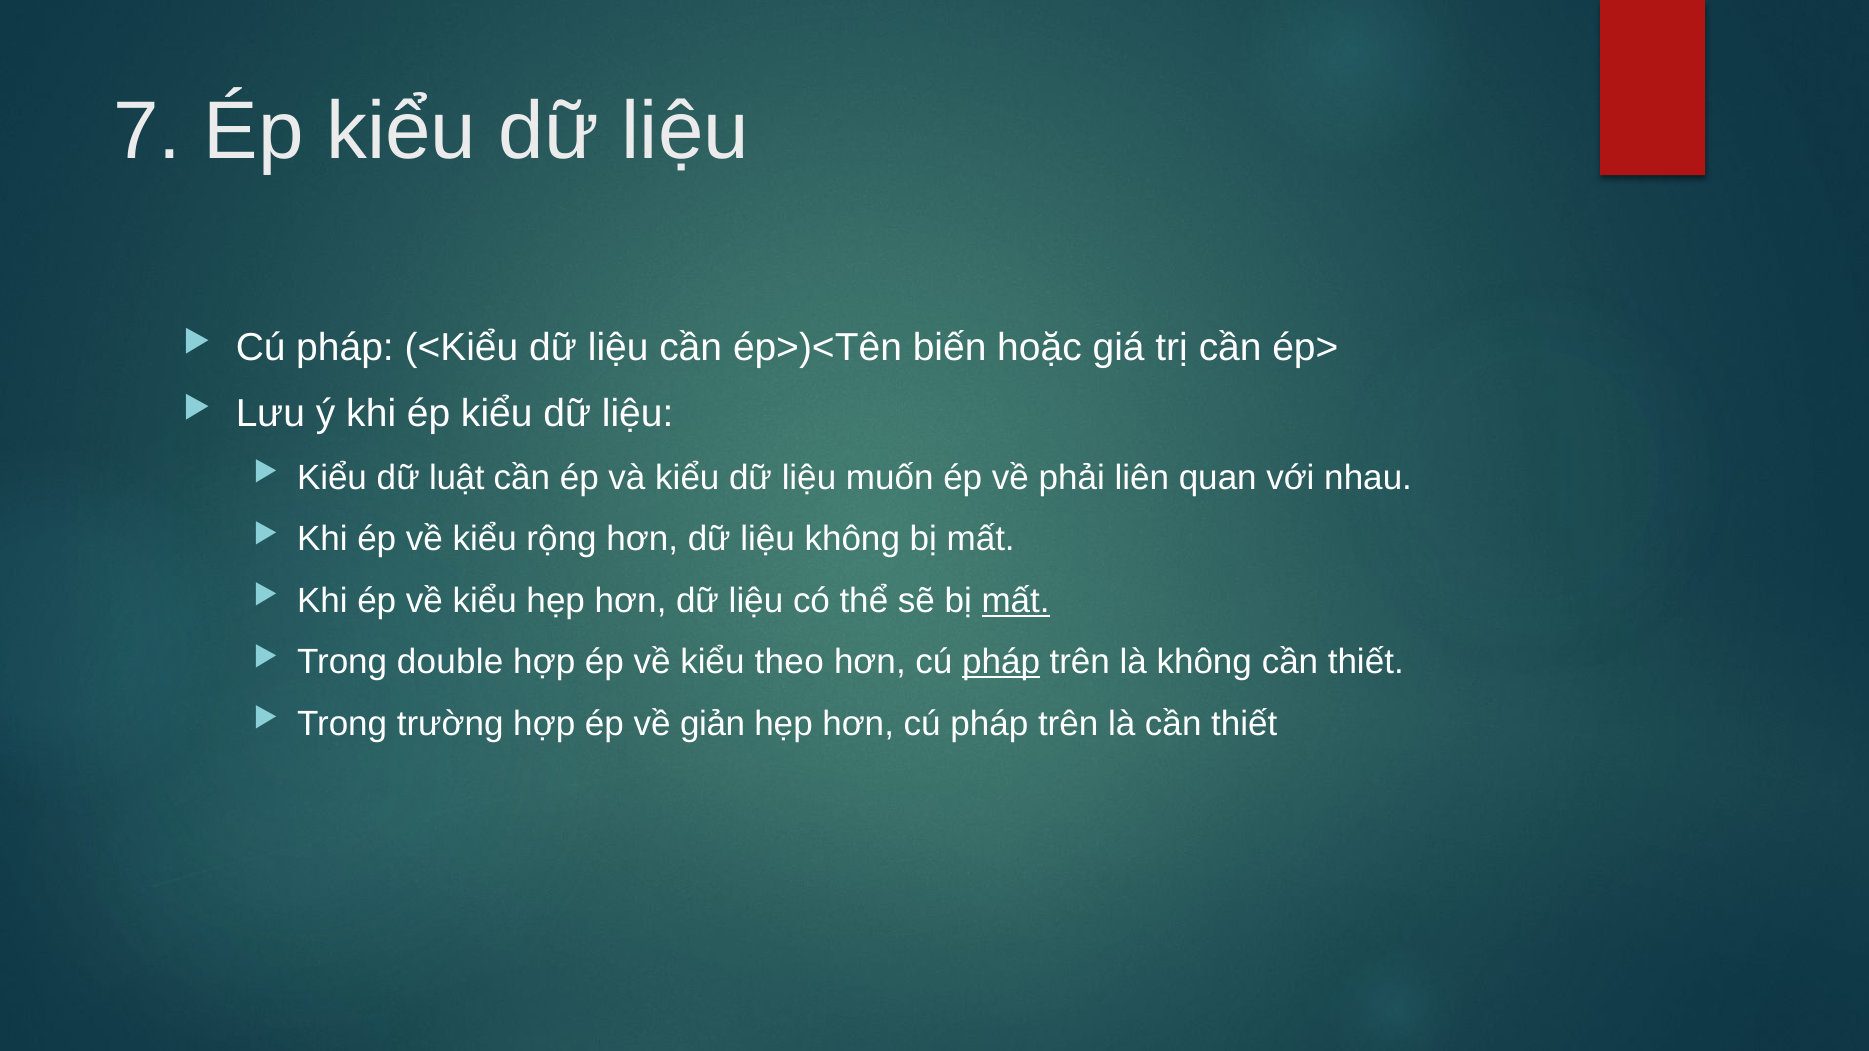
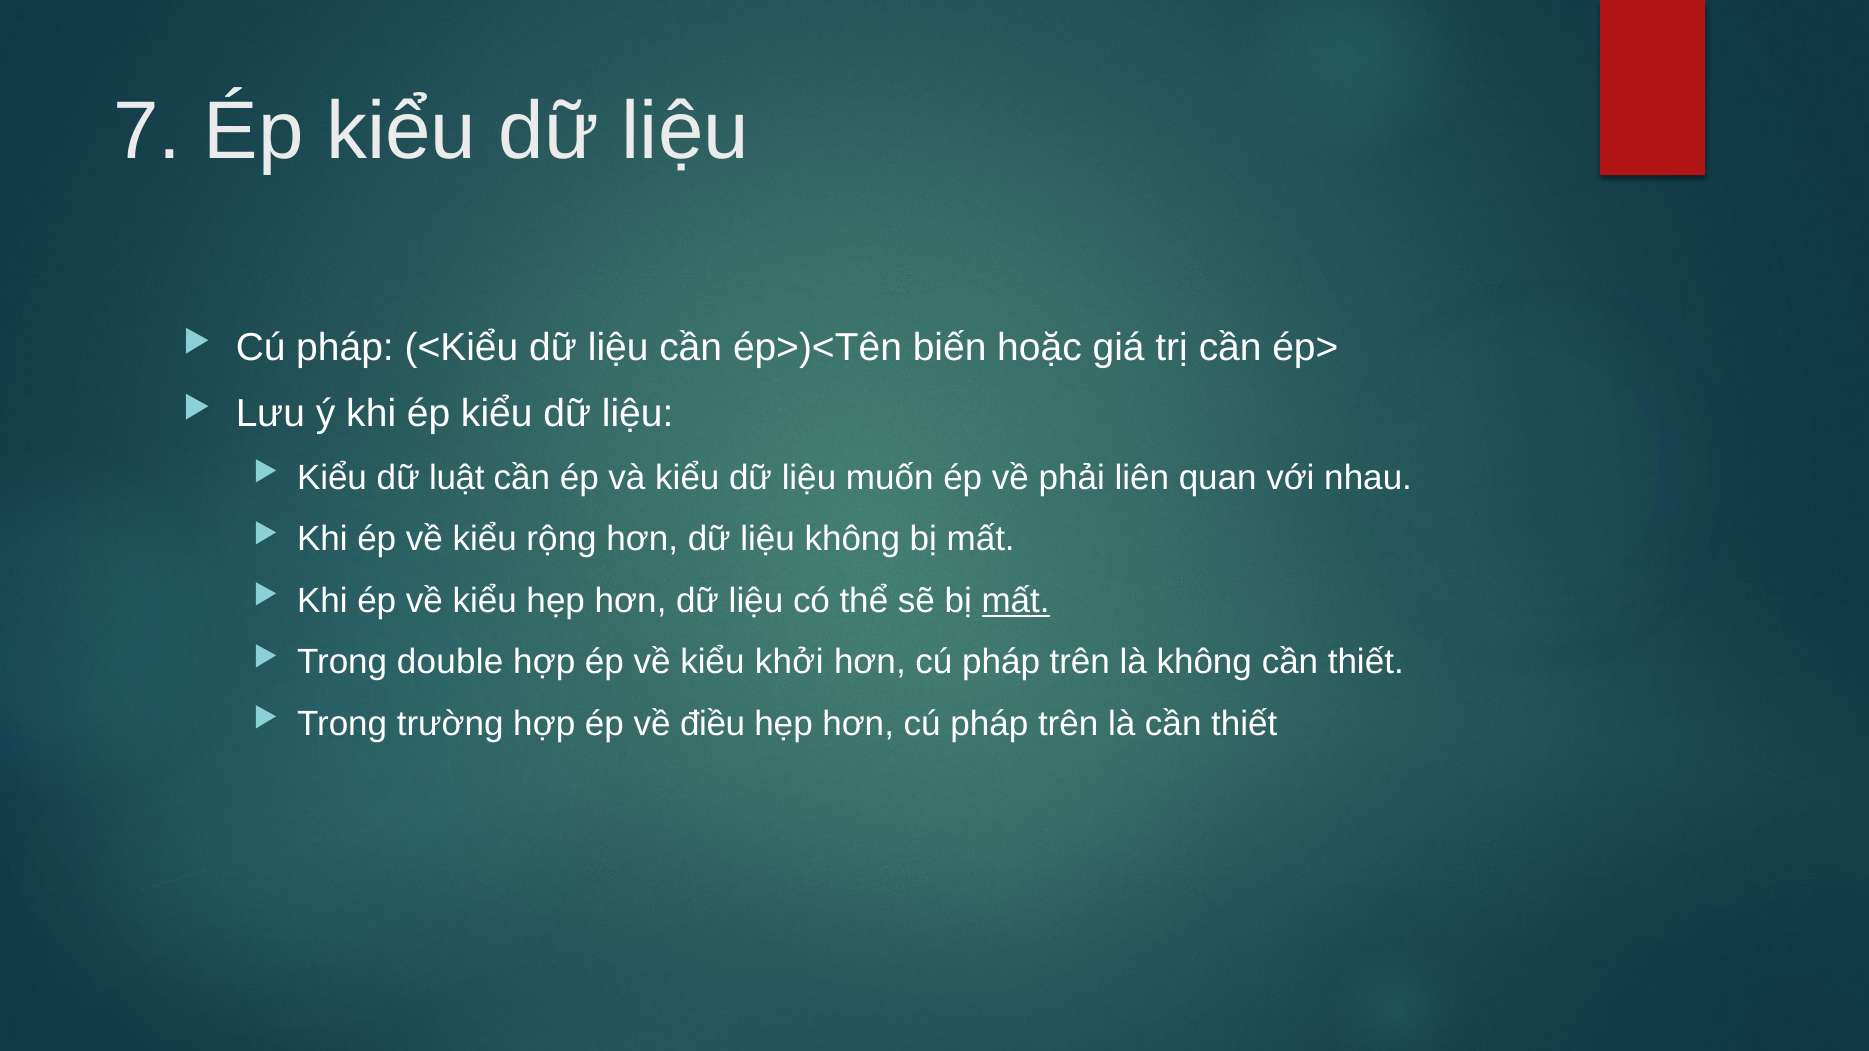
theo: theo -> khởi
pháp at (1001, 662) underline: present -> none
giản: giản -> điều
